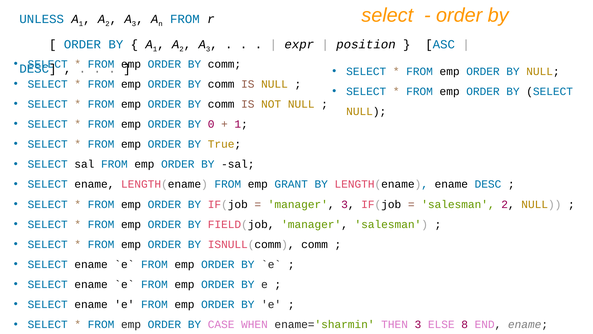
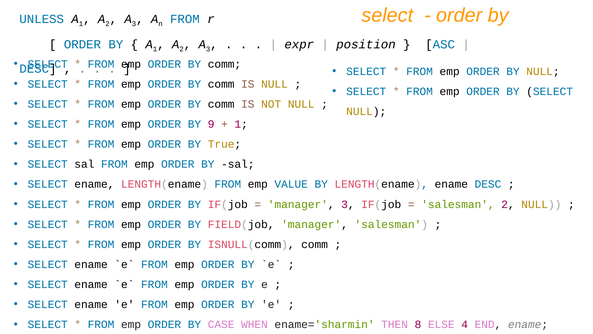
0: 0 -> 9
GRANT: GRANT -> VALUE
THEN 3: 3 -> 8
8: 8 -> 4
